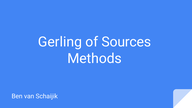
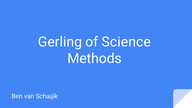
Sources: Sources -> Science
